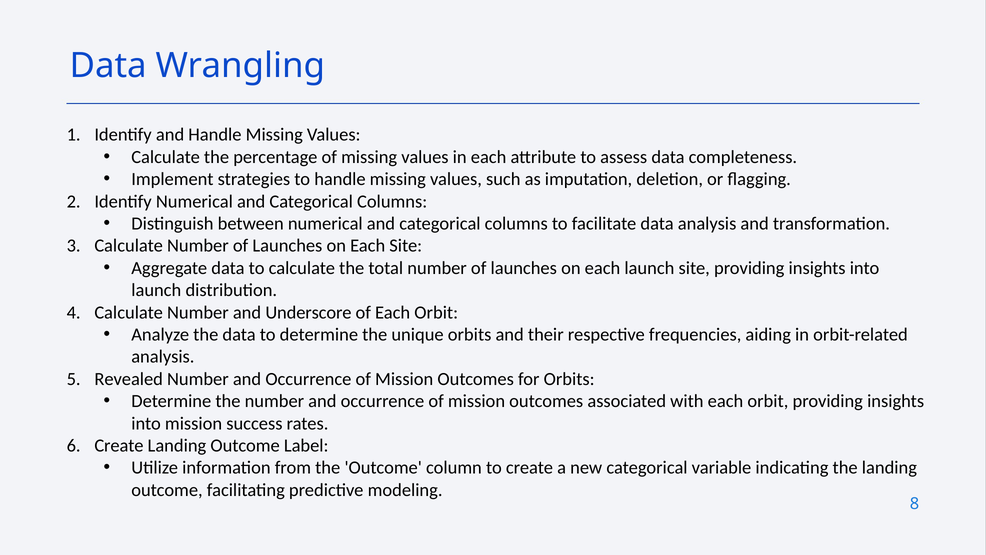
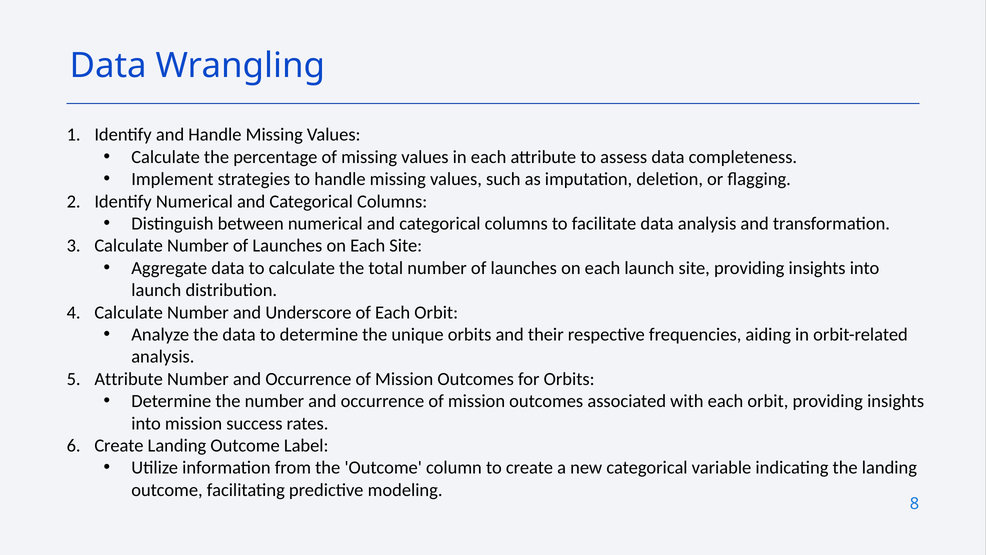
Revealed at (129, 379): Revealed -> Attribute
